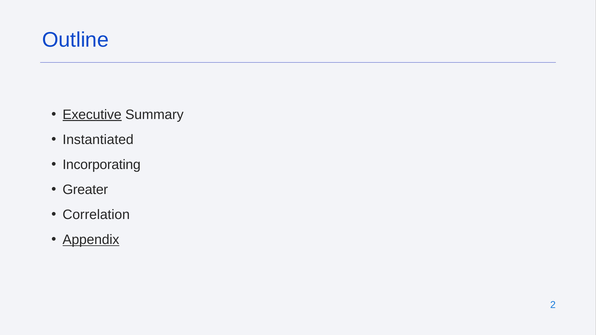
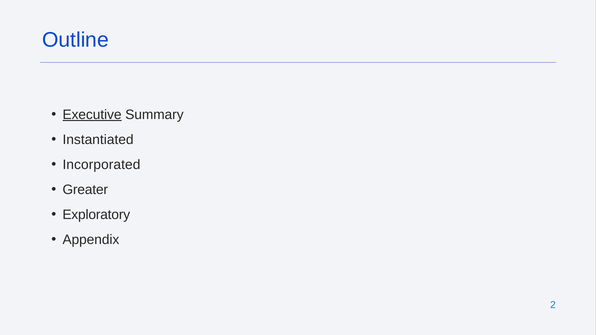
Incorporating: Incorporating -> Incorporated
Correlation: Correlation -> Exploratory
Appendix underline: present -> none
